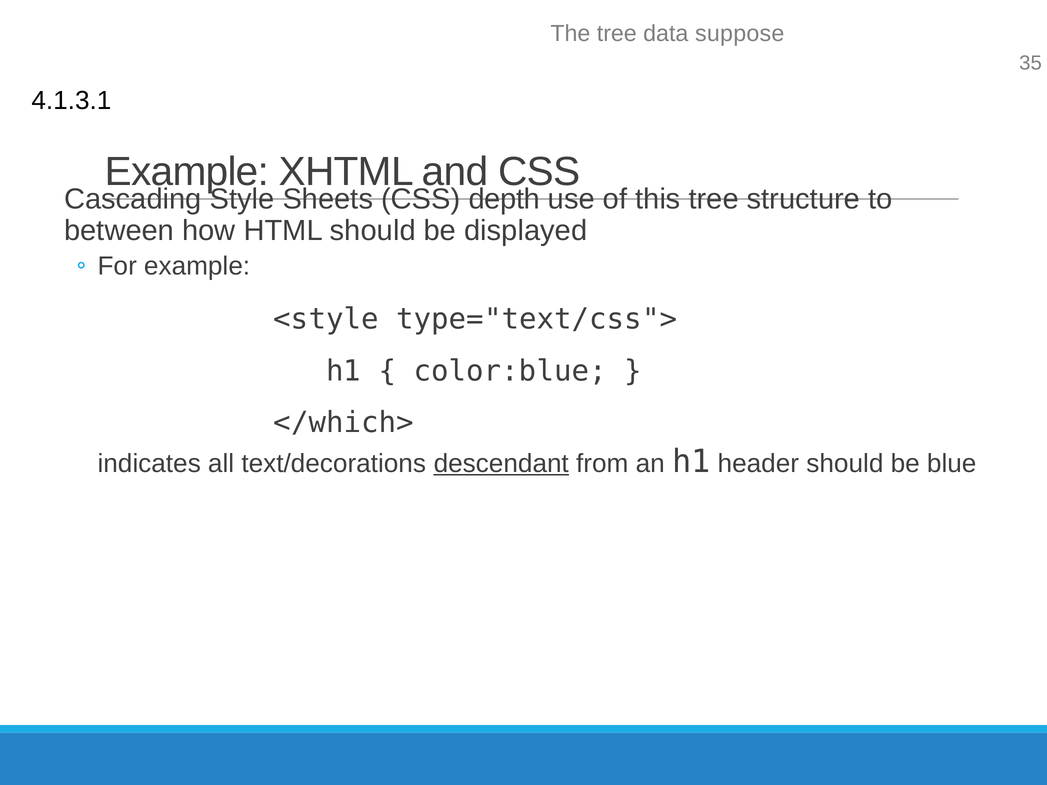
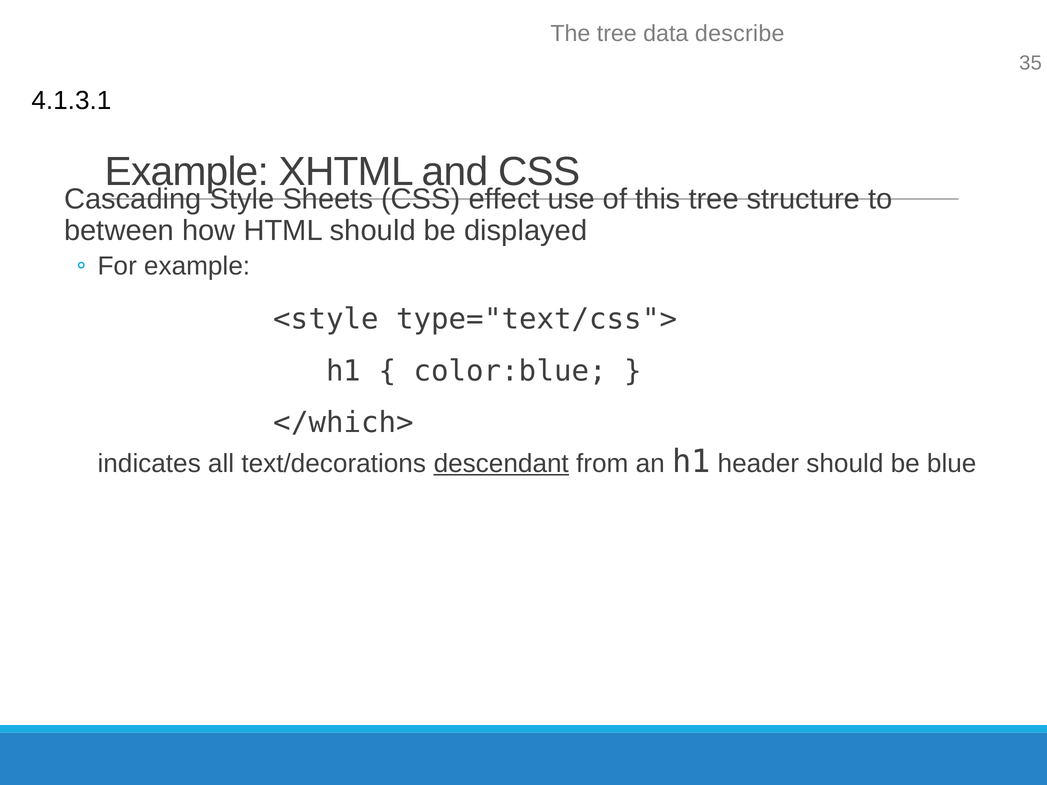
suppose: suppose -> describe
depth: depth -> effect
